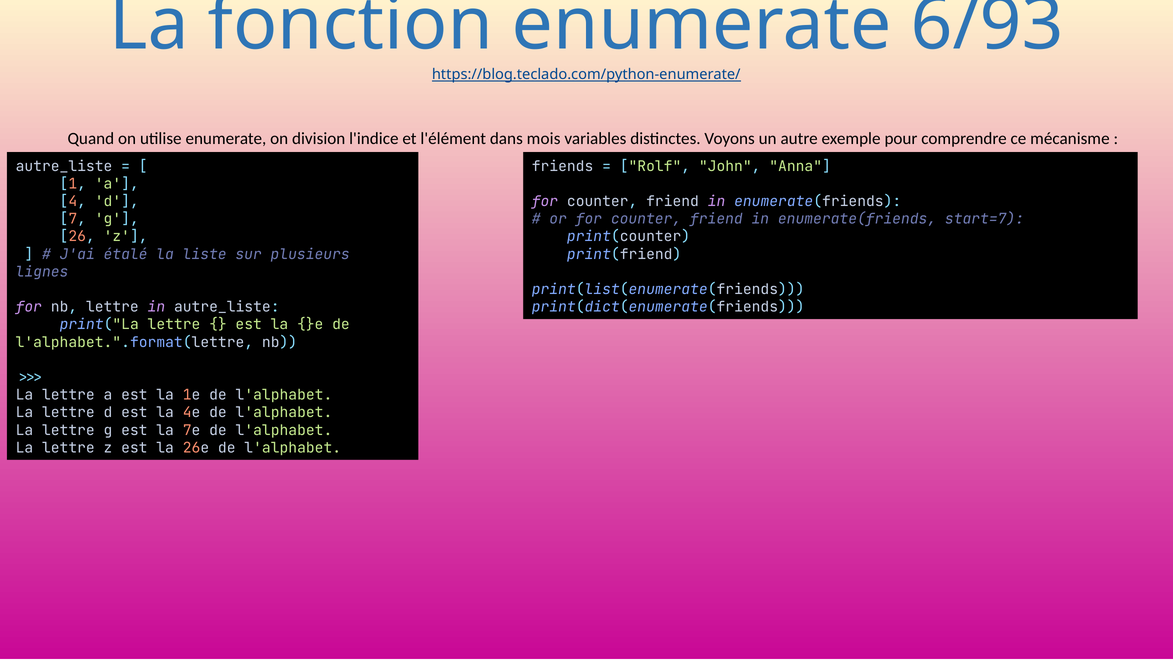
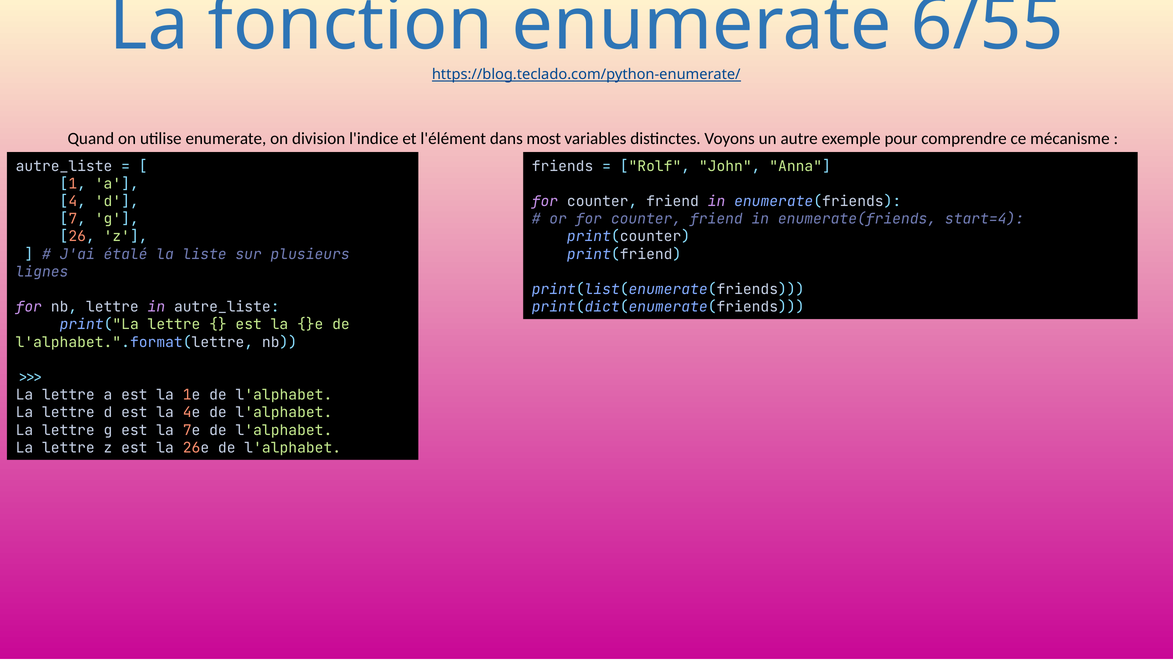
6/93: 6/93 -> 6/55
mois: mois -> most
start=7: start=7 -> start=4
